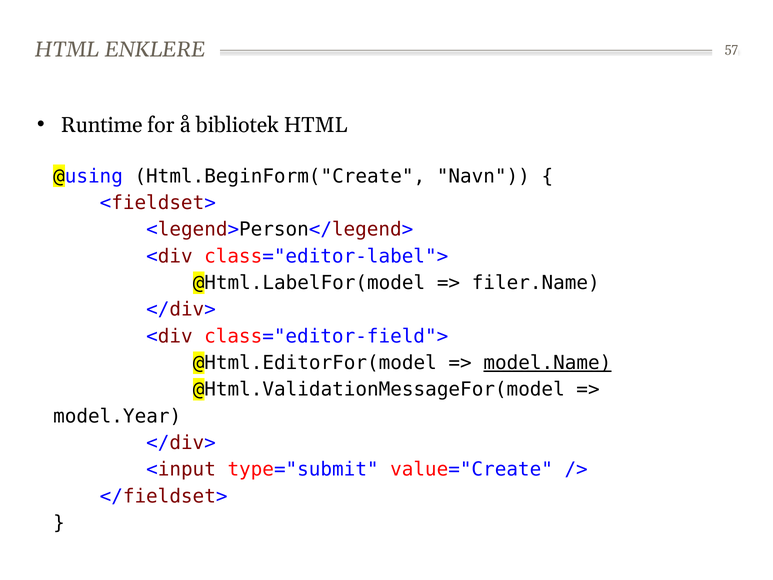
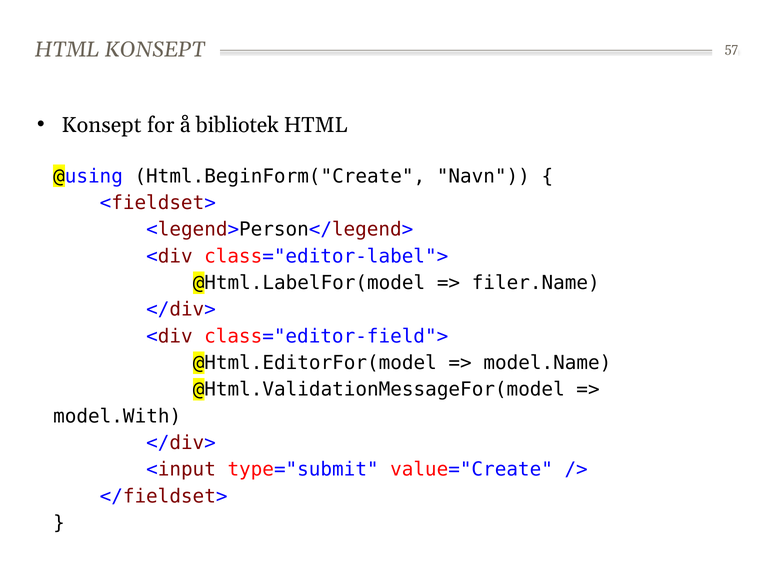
HTML ENKLERE: ENKLERE -> KONSEPT
Runtime at (102, 125): Runtime -> Konsept
model.Name underline: present -> none
model.Year: model.Year -> model.With
